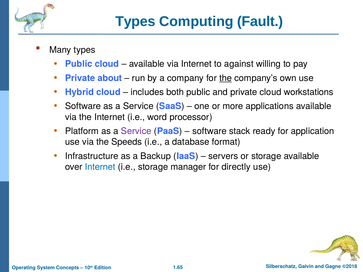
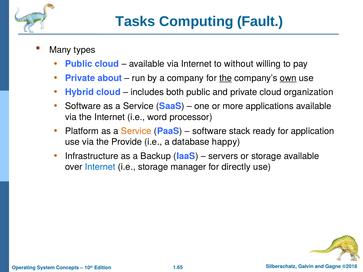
Types at (135, 21): Types -> Tasks
against: against -> without
own underline: none -> present
workstations: workstations -> organization
Service at (136, 131) colour: purple -> orange
Speeds: Speeds -> Provide
format: format -> happy
